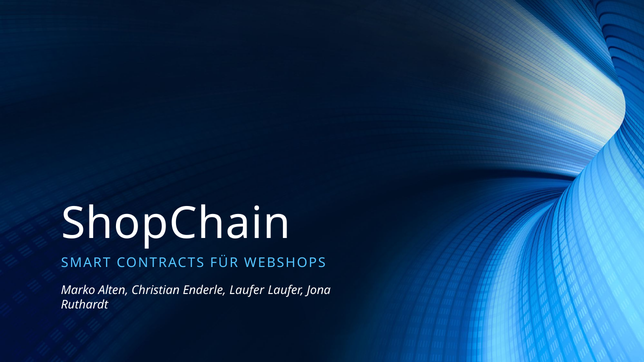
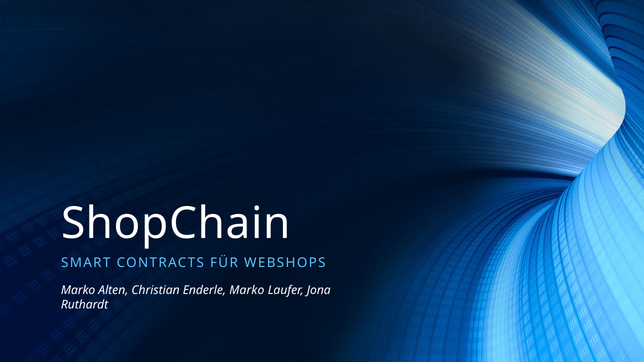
Enderle Laufer: Laufer -> Marko
